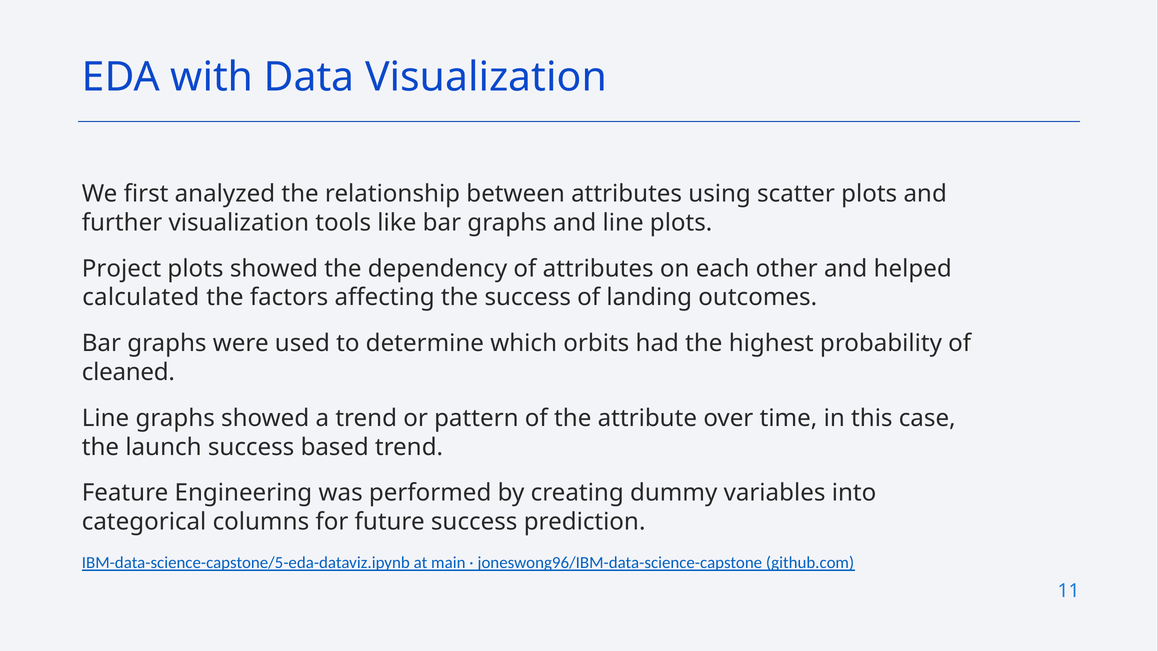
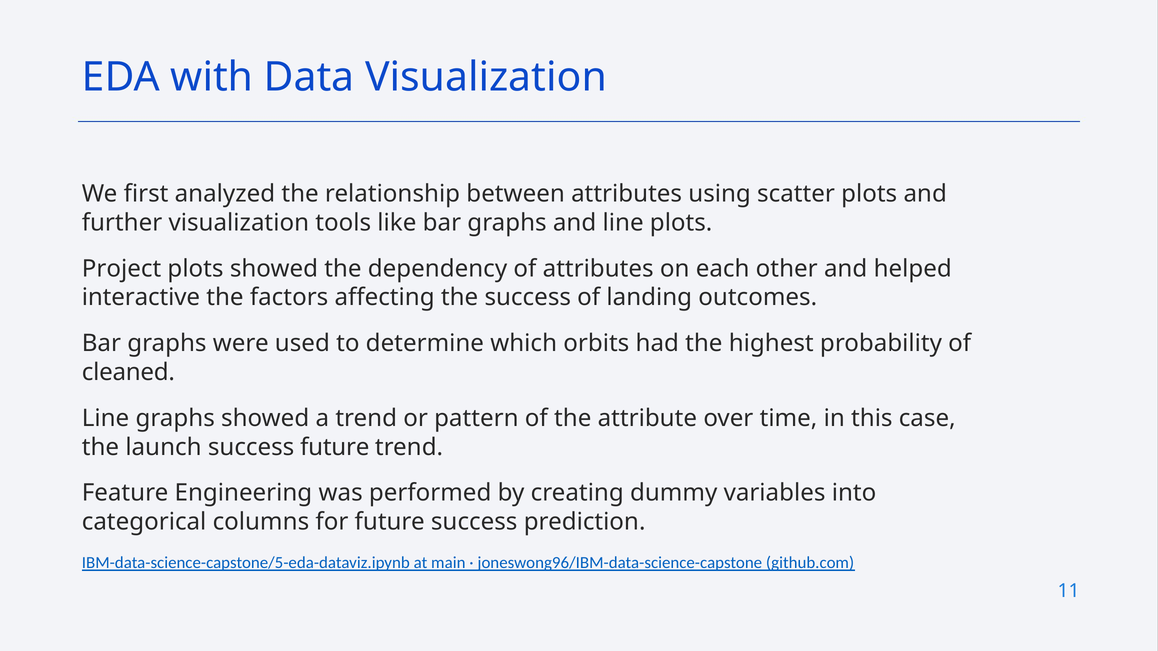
calculated: calculated -> interactive
success based: based -> future
